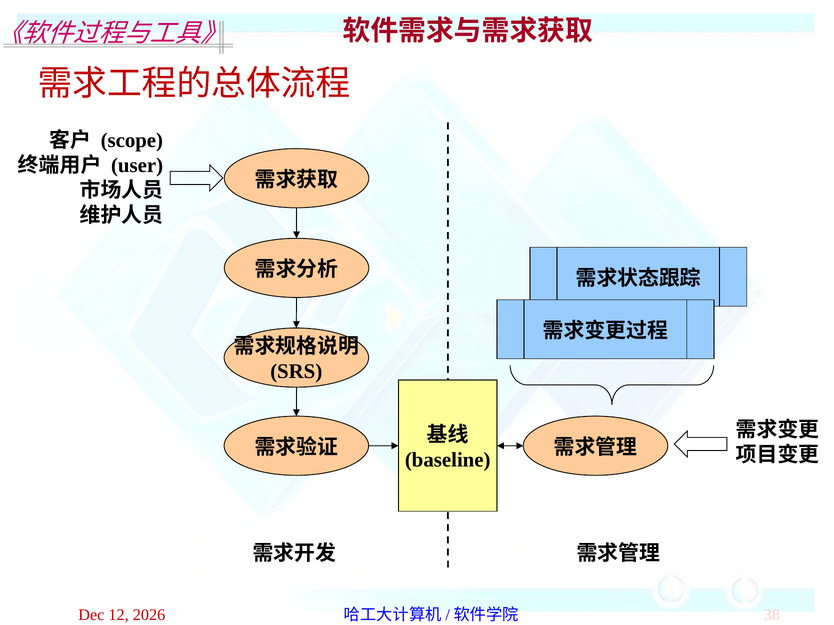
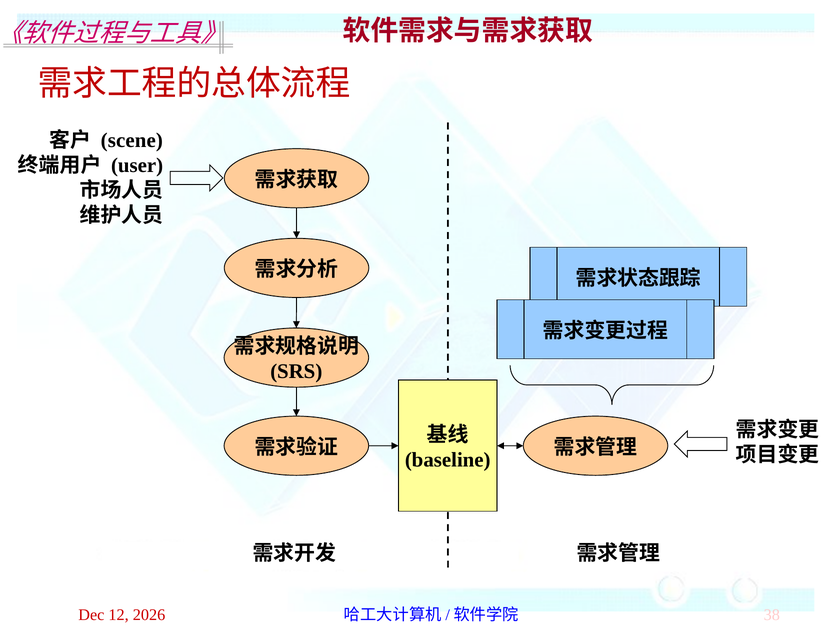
scope: scope -> scene
